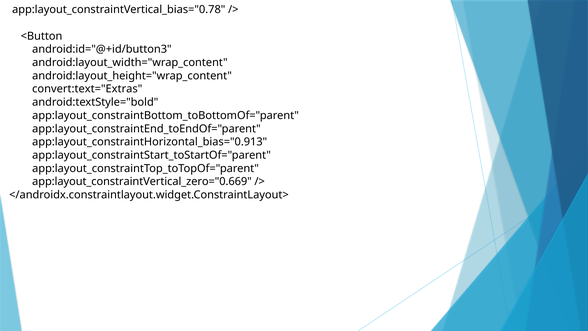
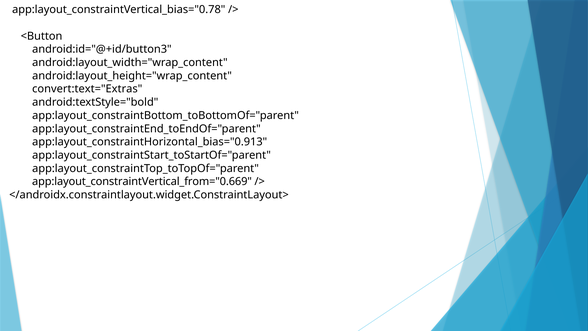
app:layout_constraintVertical_zero="0.669: app:layout_constraintVertical_zero="0.669 -> app:layout_constraintVertical_from="0.669
